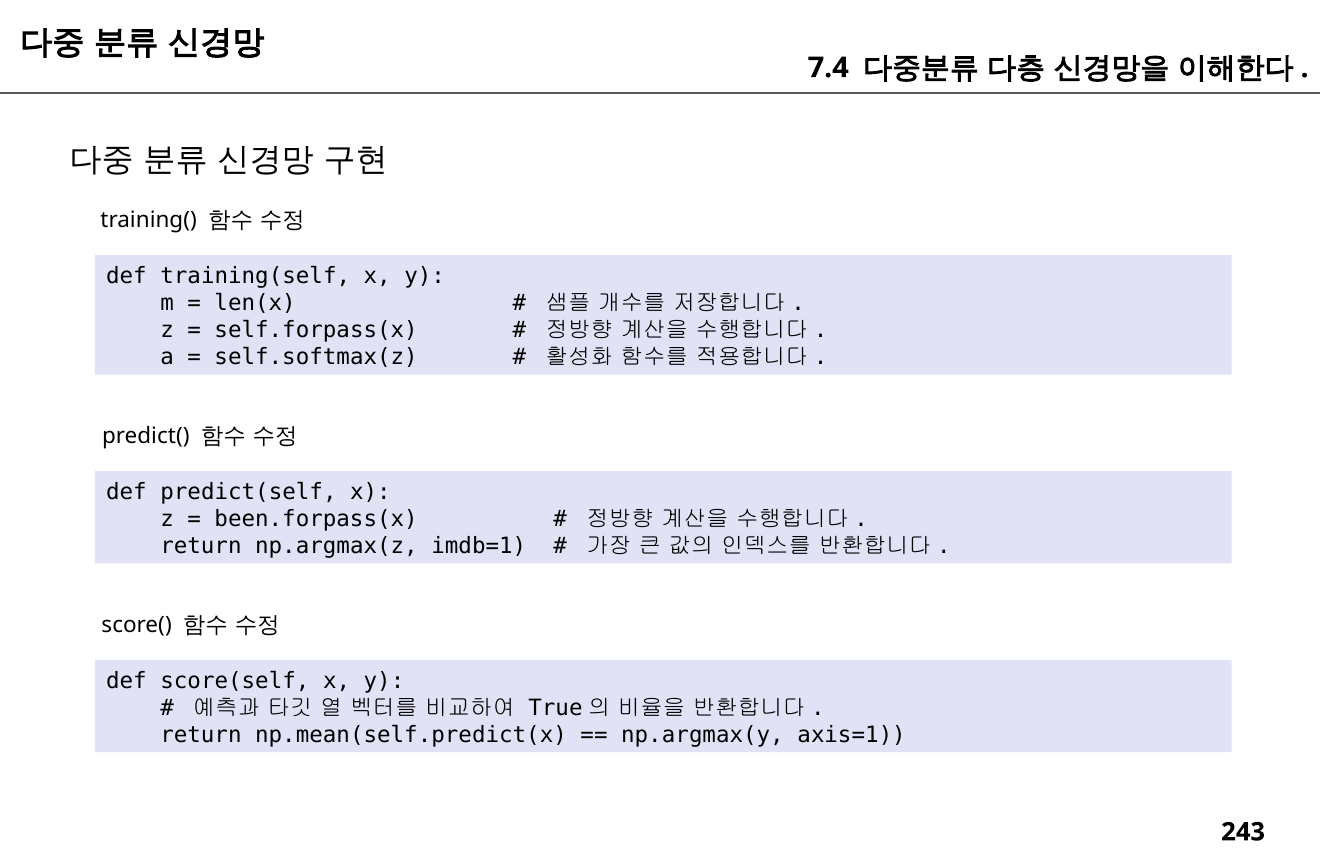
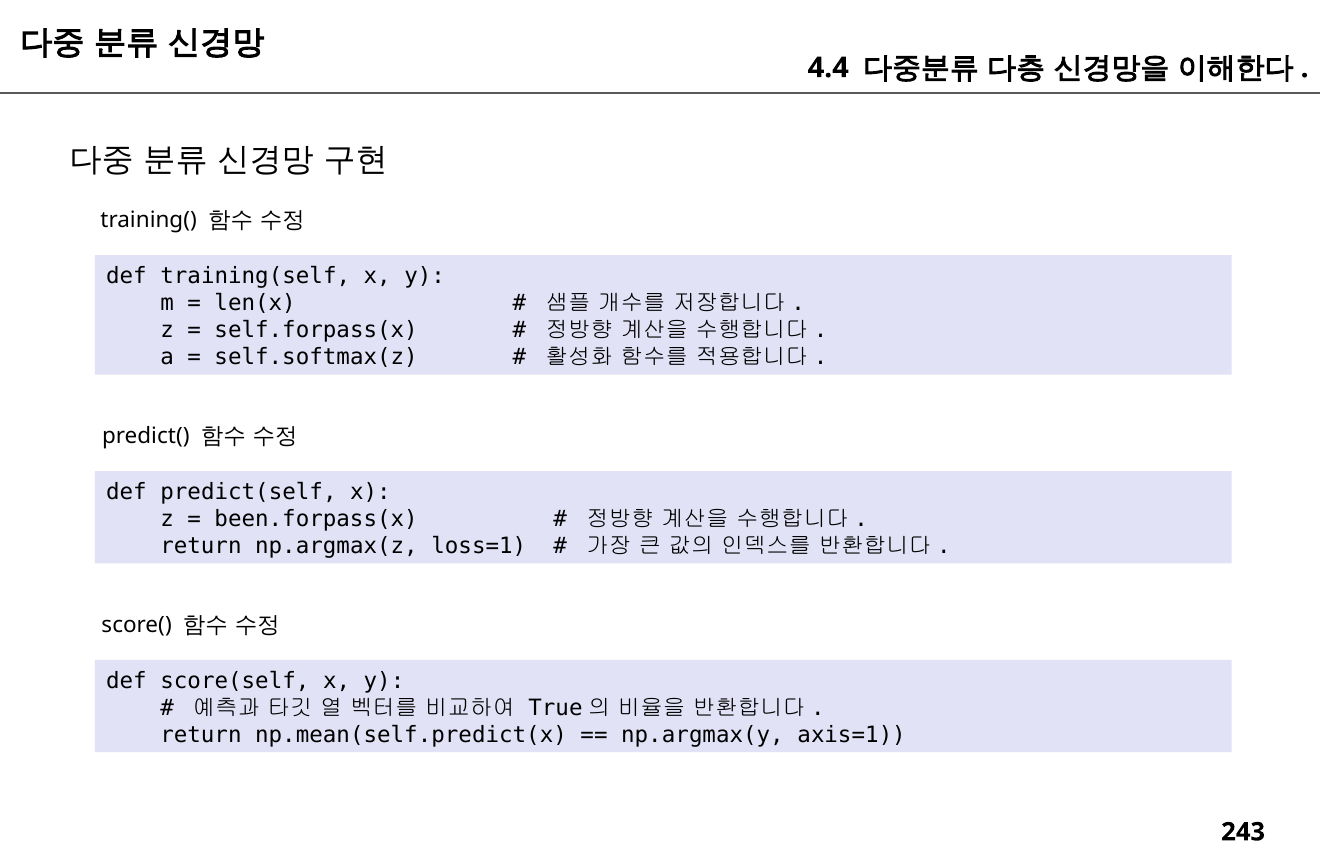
7.4: 7.4 -> 4.4
imdb=1: imdb=1 -> loss=1
